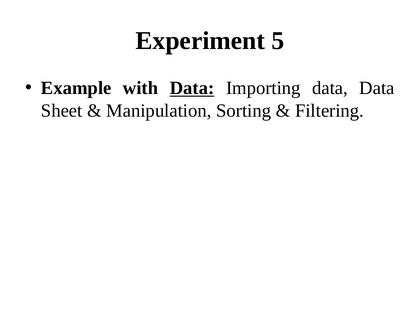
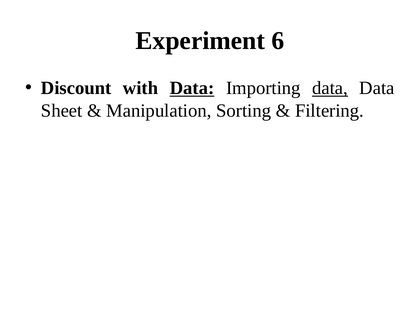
5: 5 -> 6
Example: Example -> Discount
data at (330, 88) underline: none -> present
